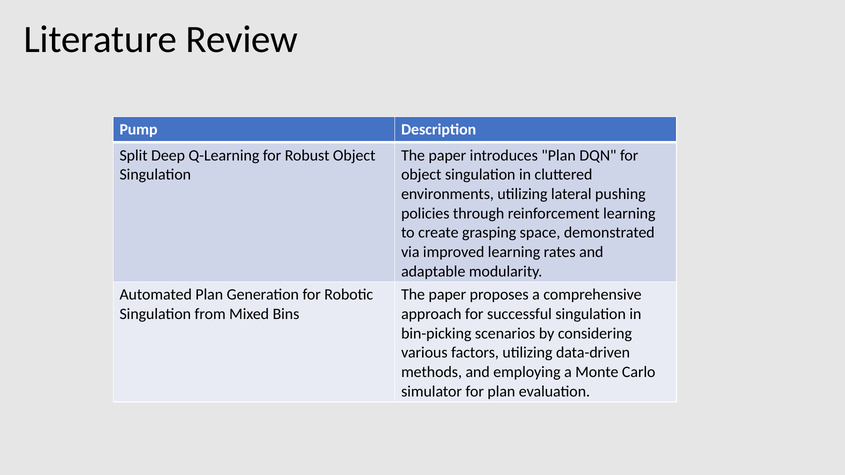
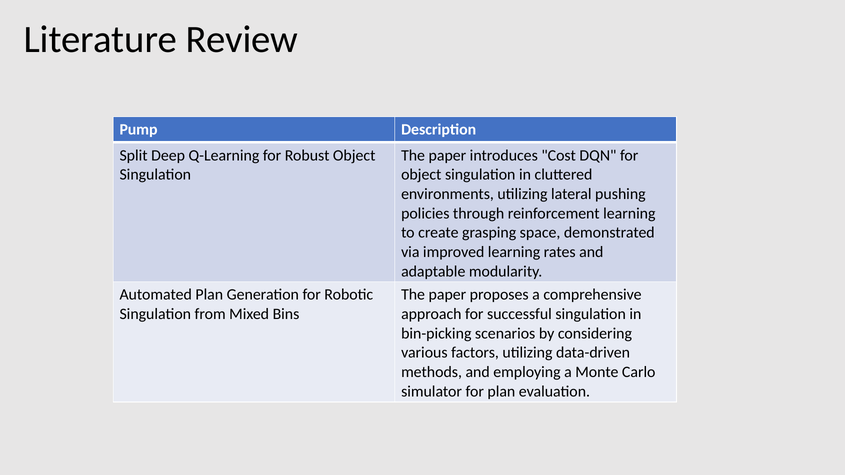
introduces Plan: Plan -> Cost
